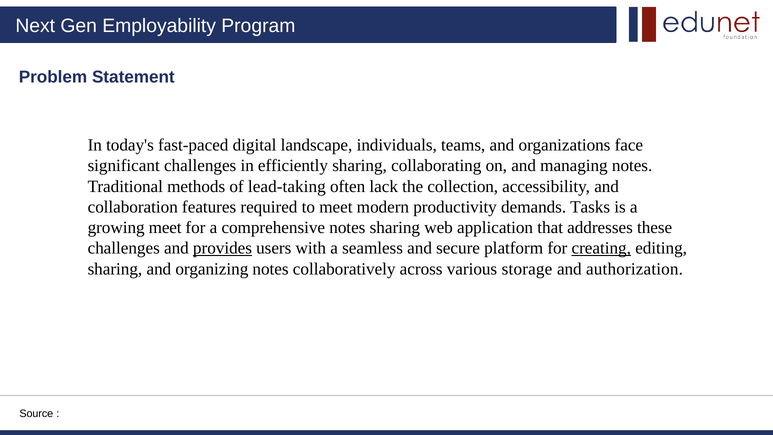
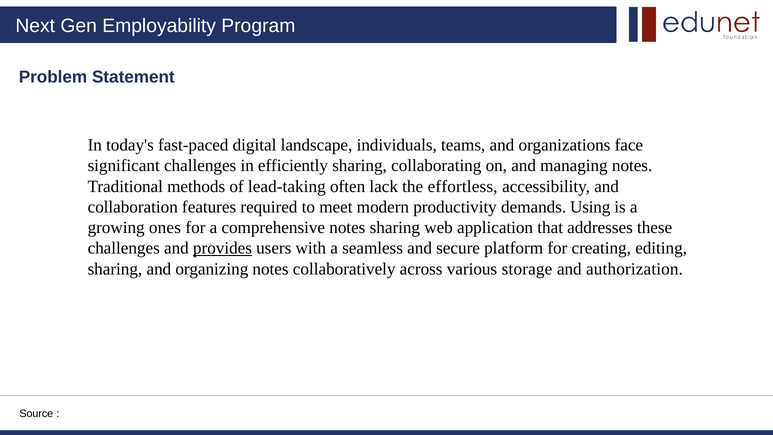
collection: collection -> effortless
Tasks: Tasks -> Using
growing meet: meet -> ones
creating underline: present -> none
